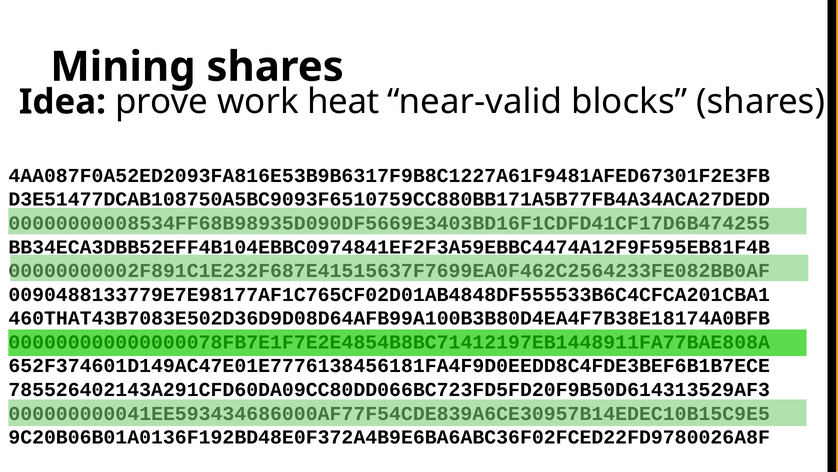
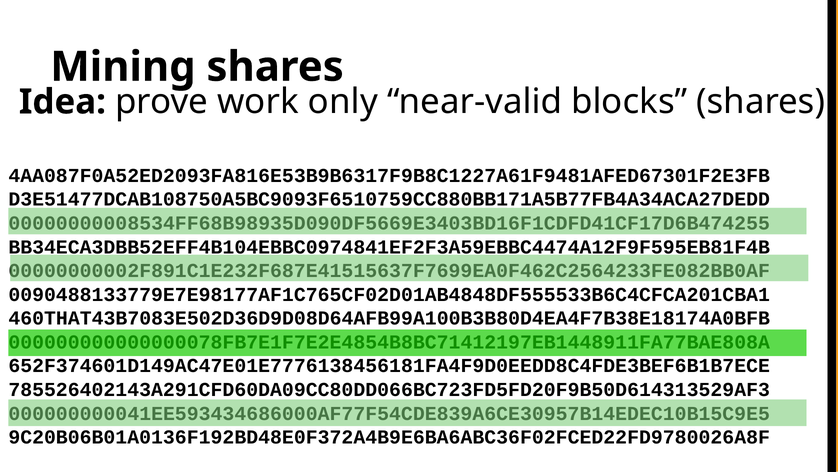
heat: heat -> only
